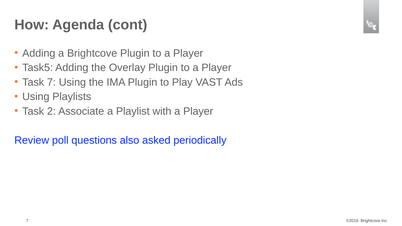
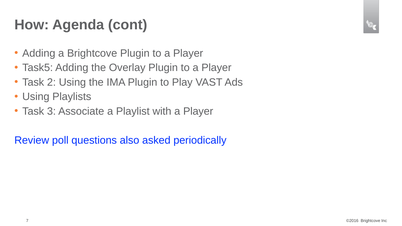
Task 7: 7 -> 2
2: 2 -> 3
